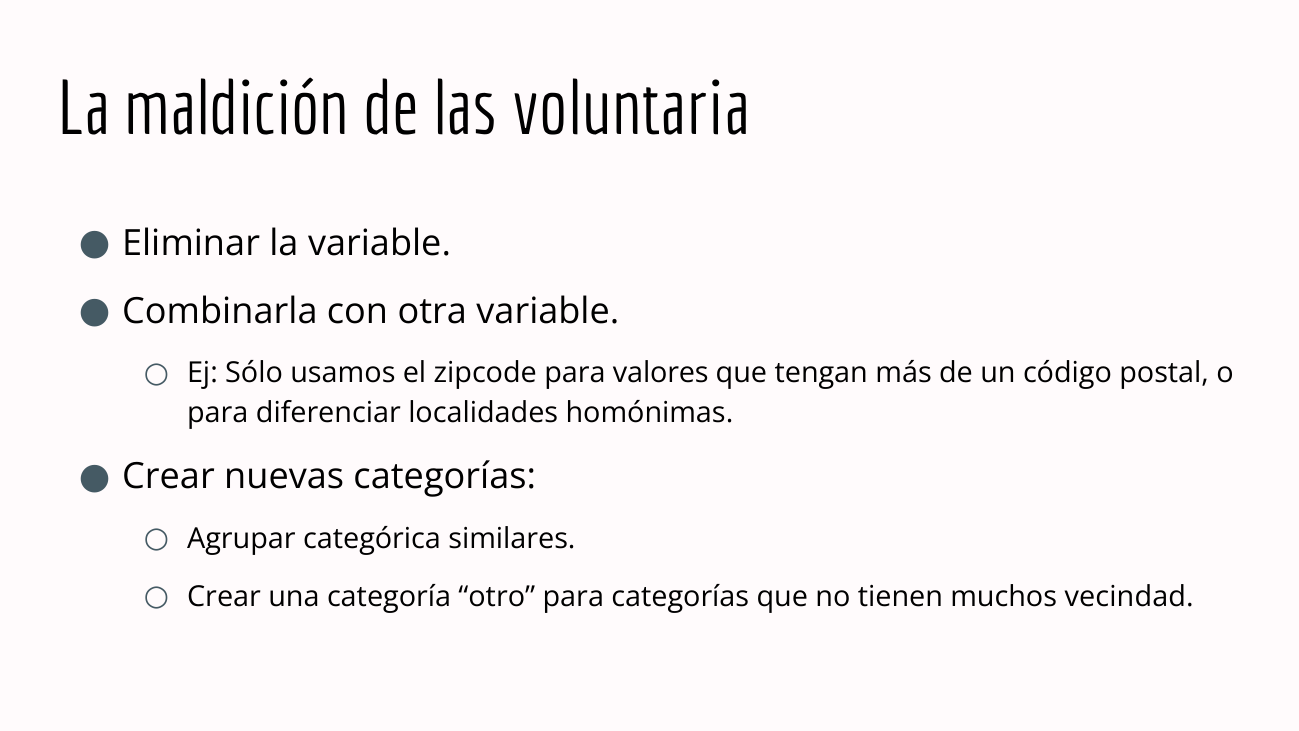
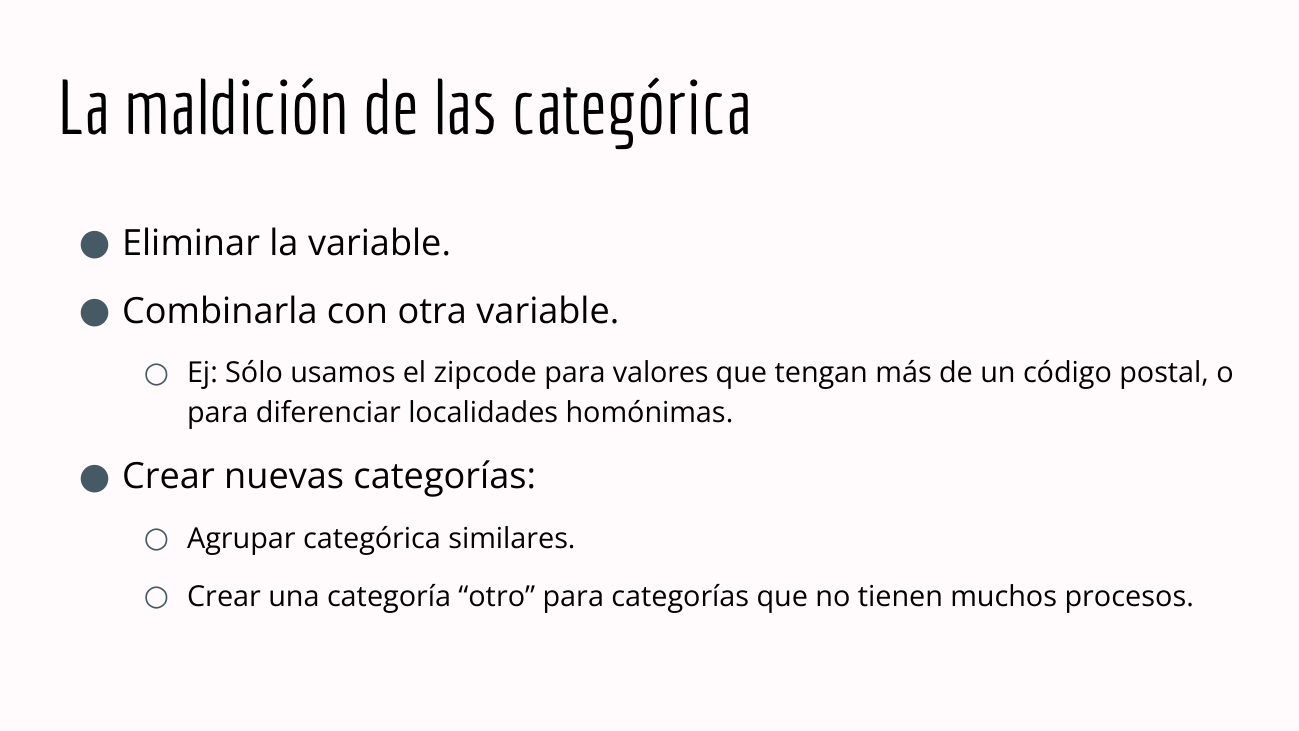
las voluntaria: voluntaria -> categórica
vecindad: vecindad -> procesos
